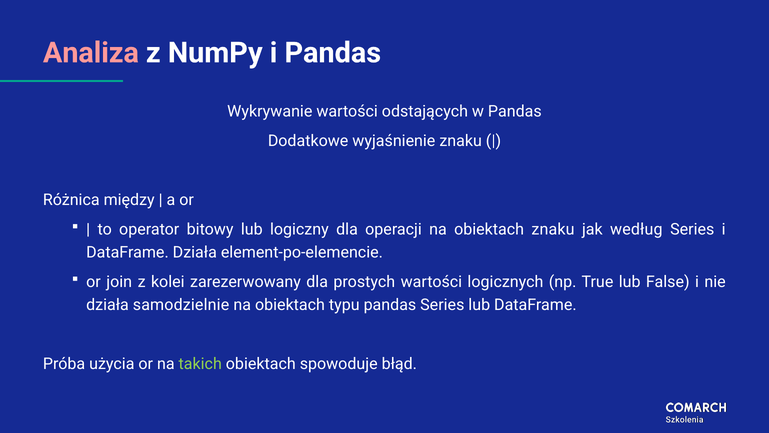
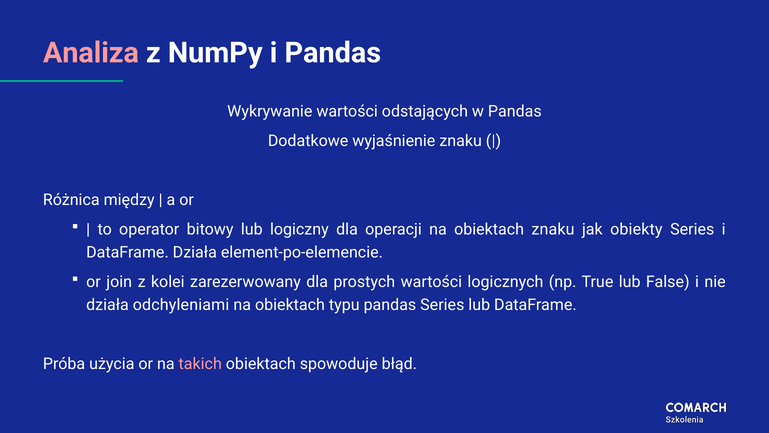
według: według -> obiekty
samodzielnie: samodzielnie -> odchyleniami
takich colour: light green -> pink
